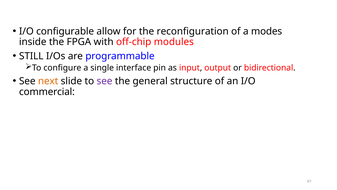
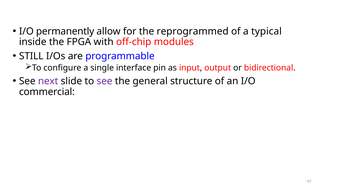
configurable: configurable -> permanently
reconfiguration: reconfiguration -> reprogrammed
modes: modes -> typical
next colour: orange -> purple
